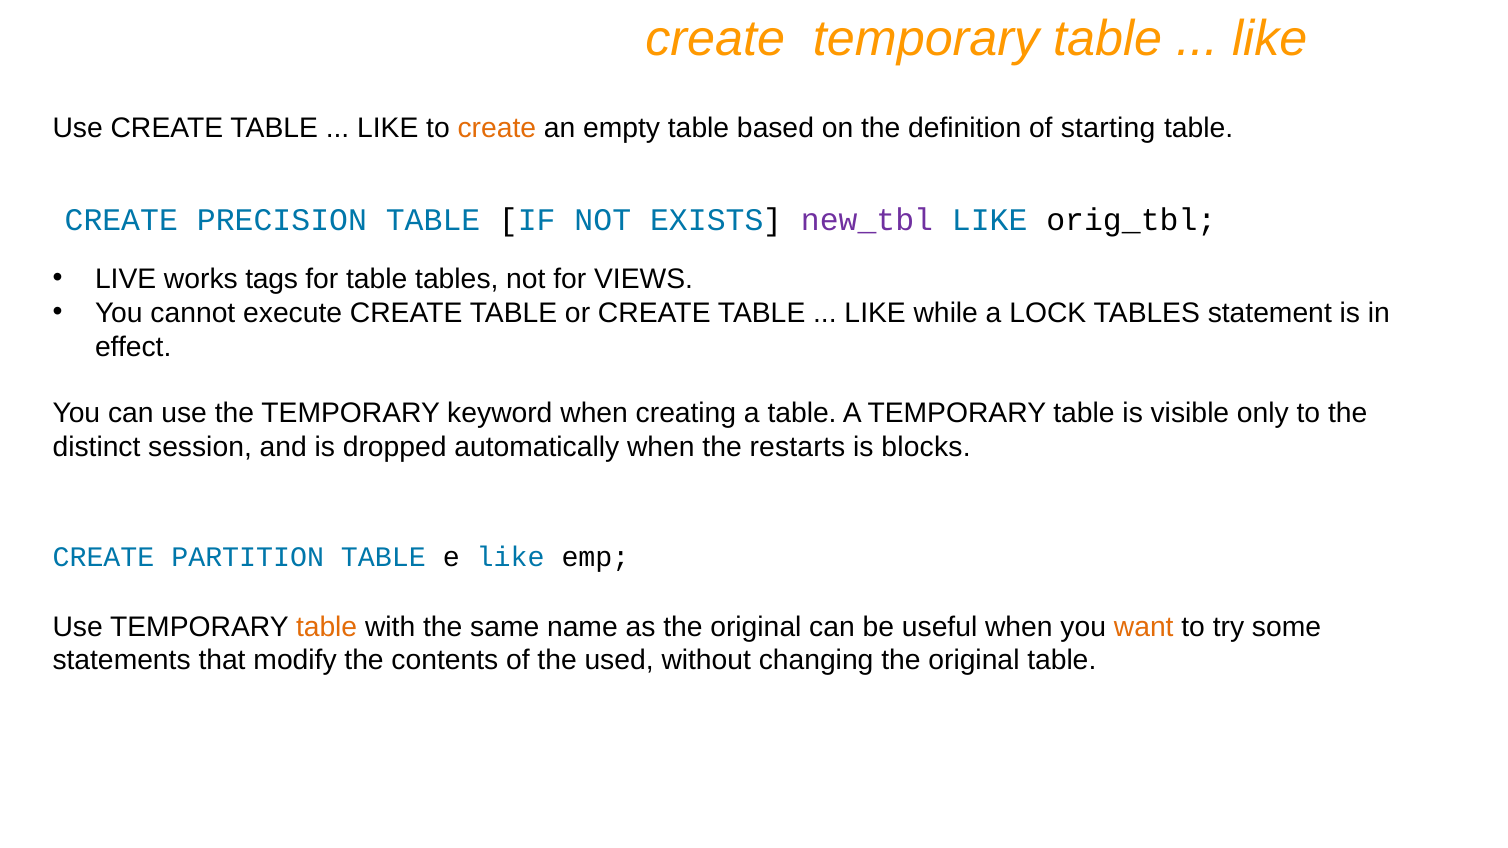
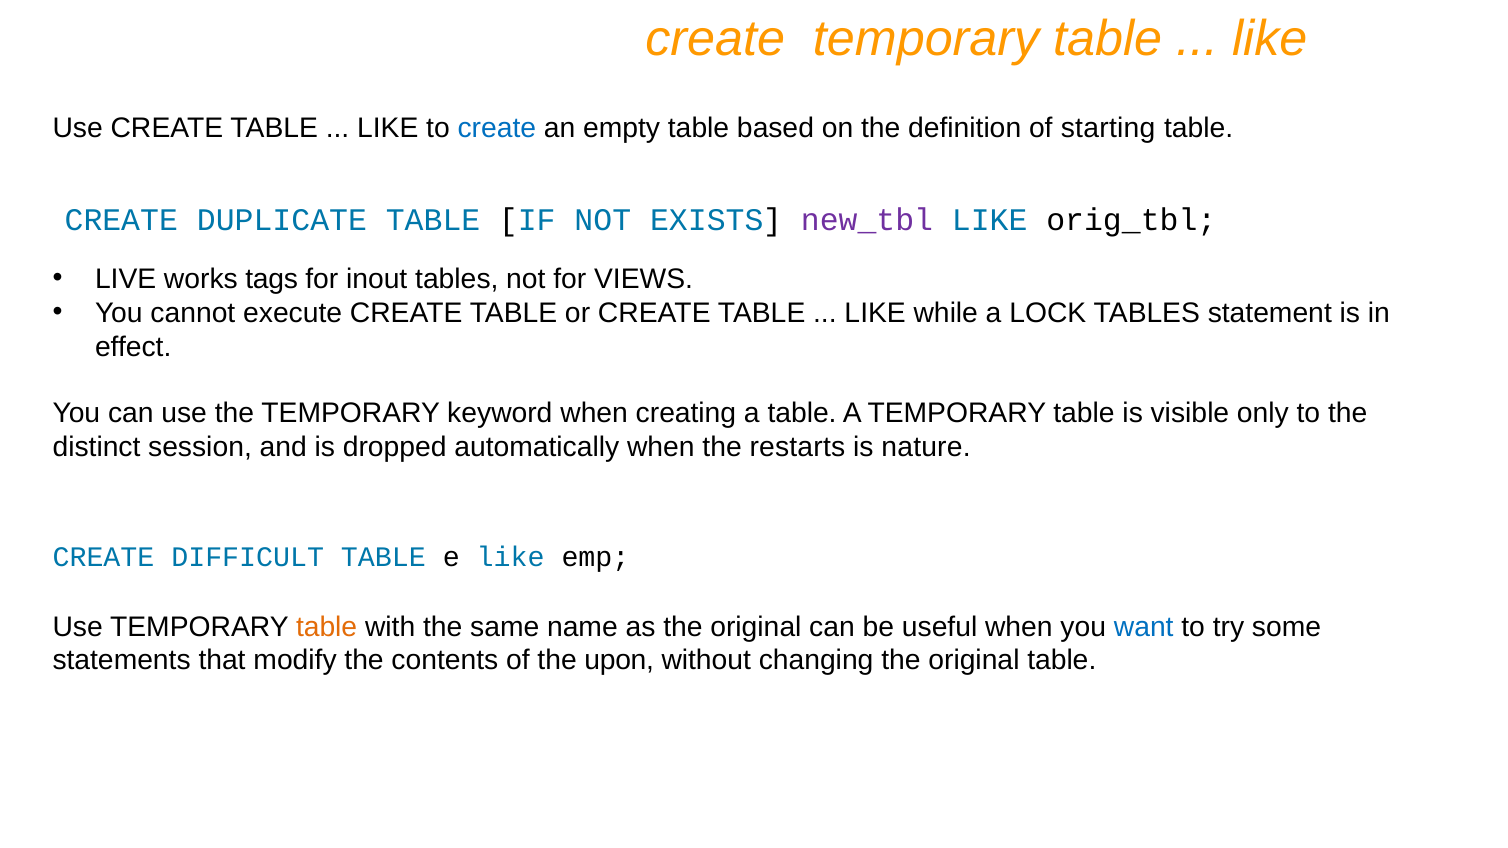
create at (497, 128) colour: orange -> blue
PRECISION: PRECISION -> DUPLICATE
for table: table -> inout
blocks: blocks -> nature
PARTITION: PARTITION -> DIFFICULT
want colour: orange -> blue
used: used -> upon
